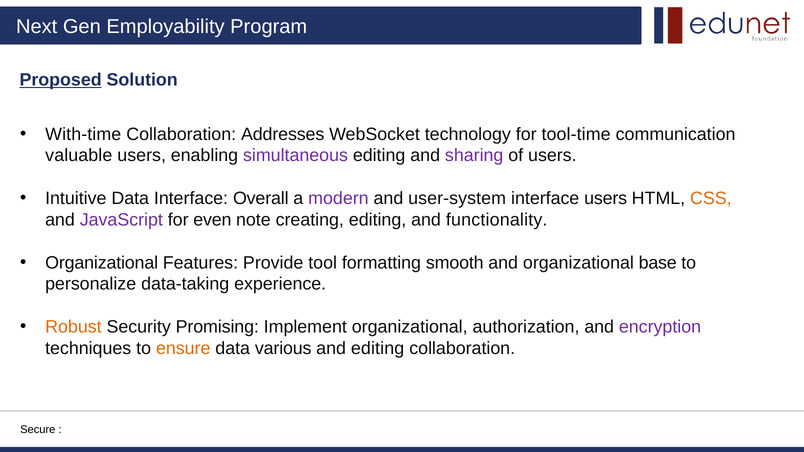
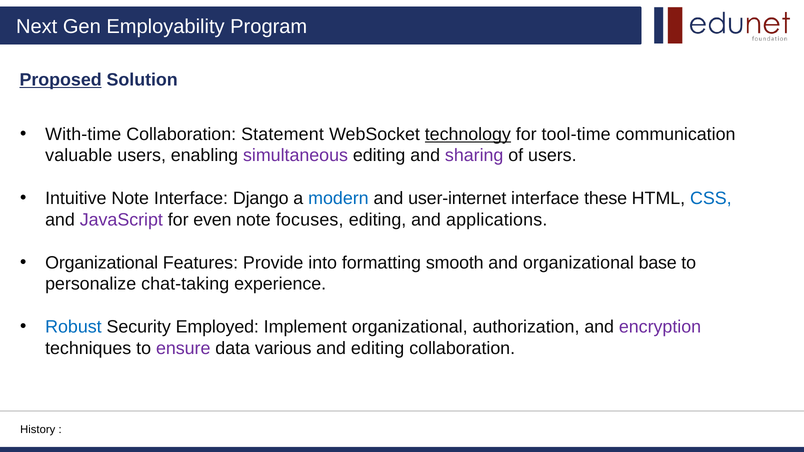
Addresses: Addresses -> Statement
technology underline: none -> present
Intuitive Data: Data -> Note
Overall: Overall -> Django
modern colour: purple -> blue
user-system: user-system -> user-internet
interface users: users -> these
CSS colour: orange -> blue
creating: creating -> focuses
functionality: functionality -> applications
tool: tool -> into
data-taking: data-taking -> chat-taking
Robust colour: orange -> blue
Promising: Promising -> Employed
ensure colour: orange -> purple
Secure: Secure -> History
